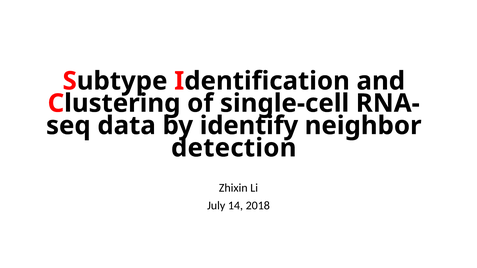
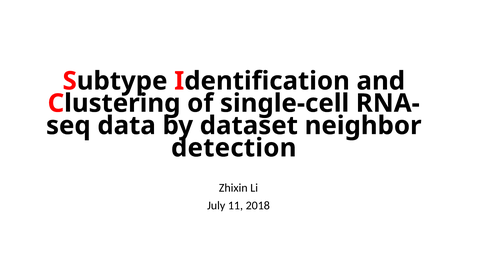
identify: identify -> dataset
14: 14 -> 11
